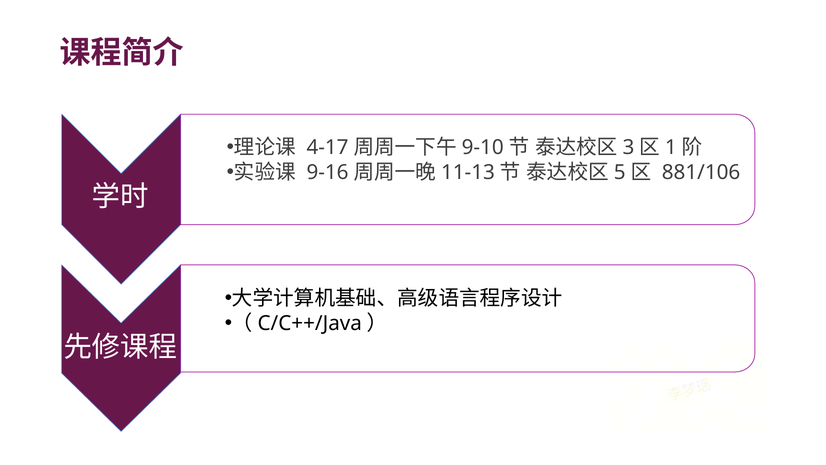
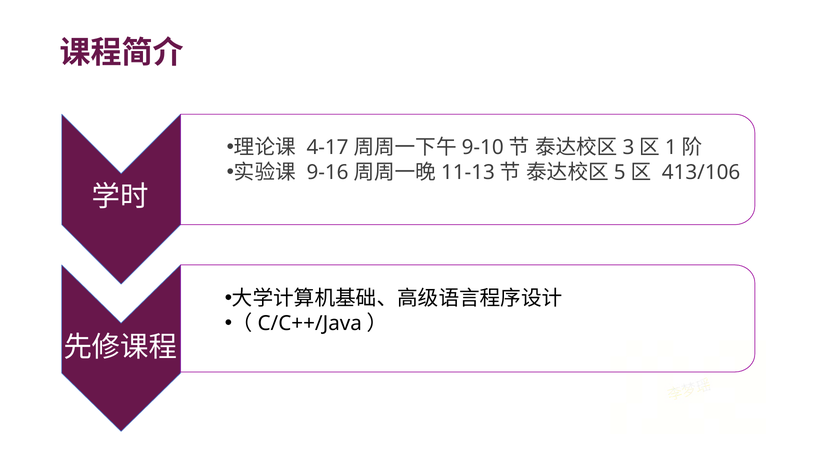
881/106: 881/106 -> 413/106
